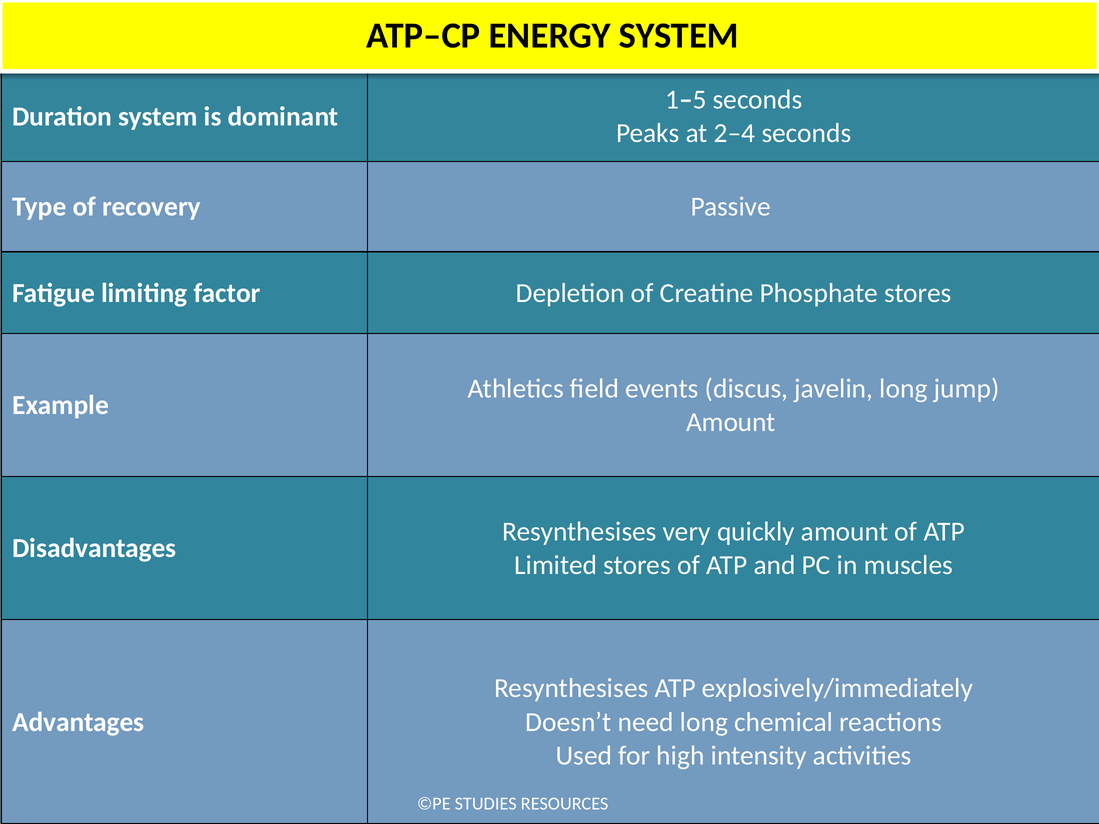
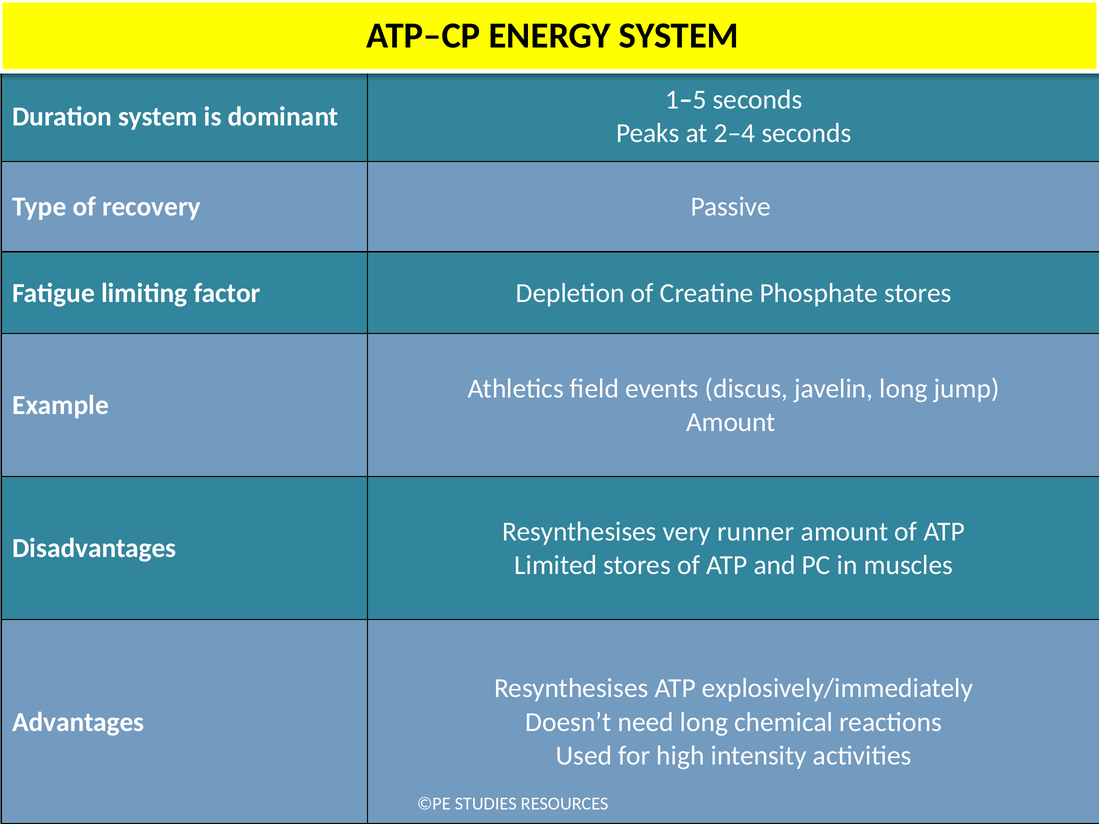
quickly: quickly -> runner
